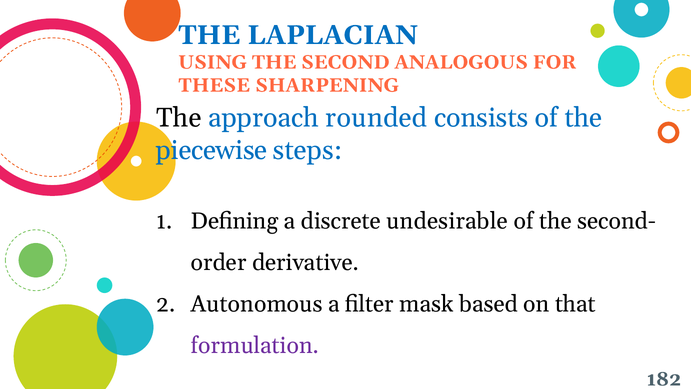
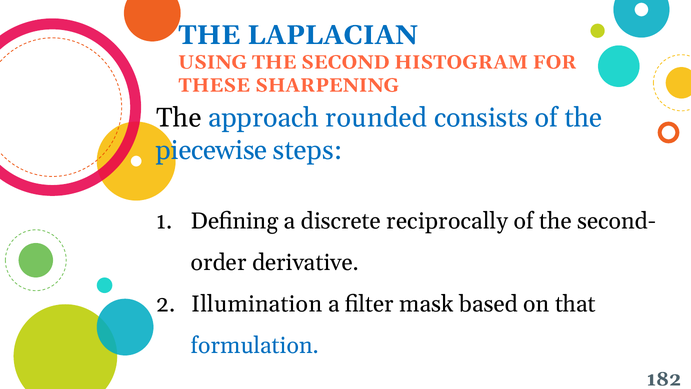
ANALOGOUS: ANALOGOUS -> HISTOGRAM
undesirable: undesirable -> reciprocally
Autonomous: Autonomous -> Illumination
formulation colour: purple -> blue
